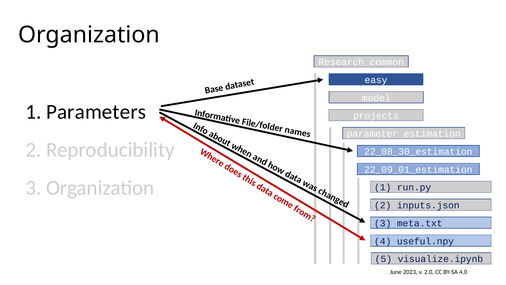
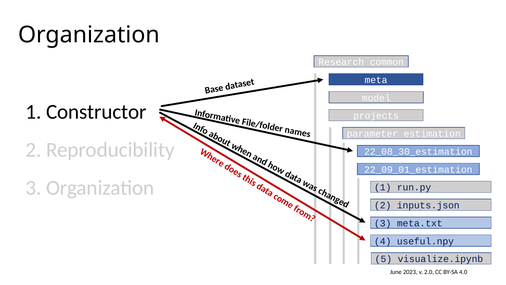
easy: easy -> meta
Parameters: Parameters -> Constructor
